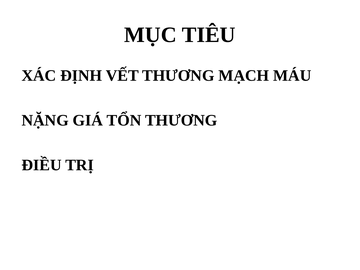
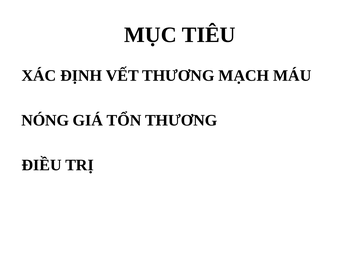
NẶNG: NẶNG -> NÓNG
